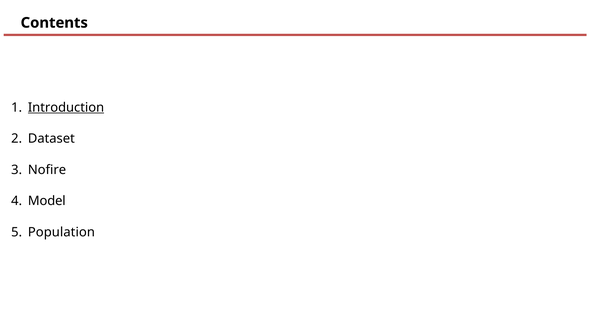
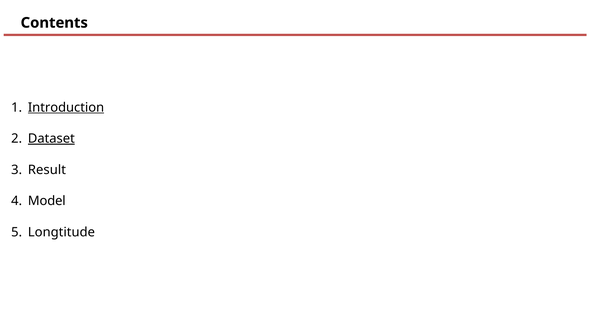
Dataset underline: none -> present
Nofire: Nofire -> Result
Population: Population -> Longtitude
